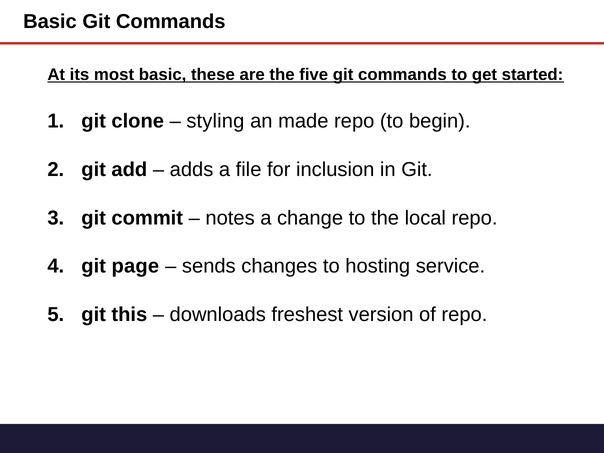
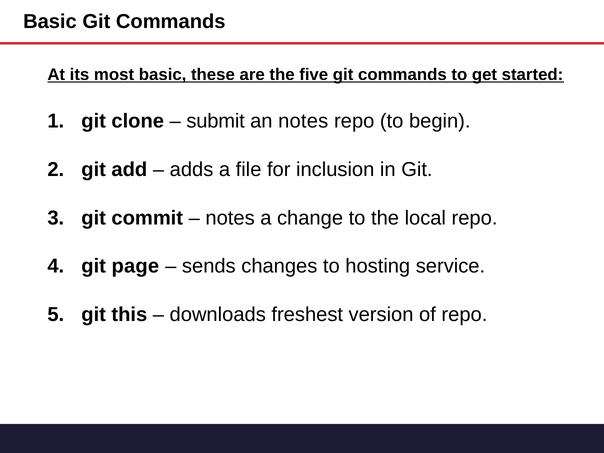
styling: styling -> submit
an made: made -> notes
